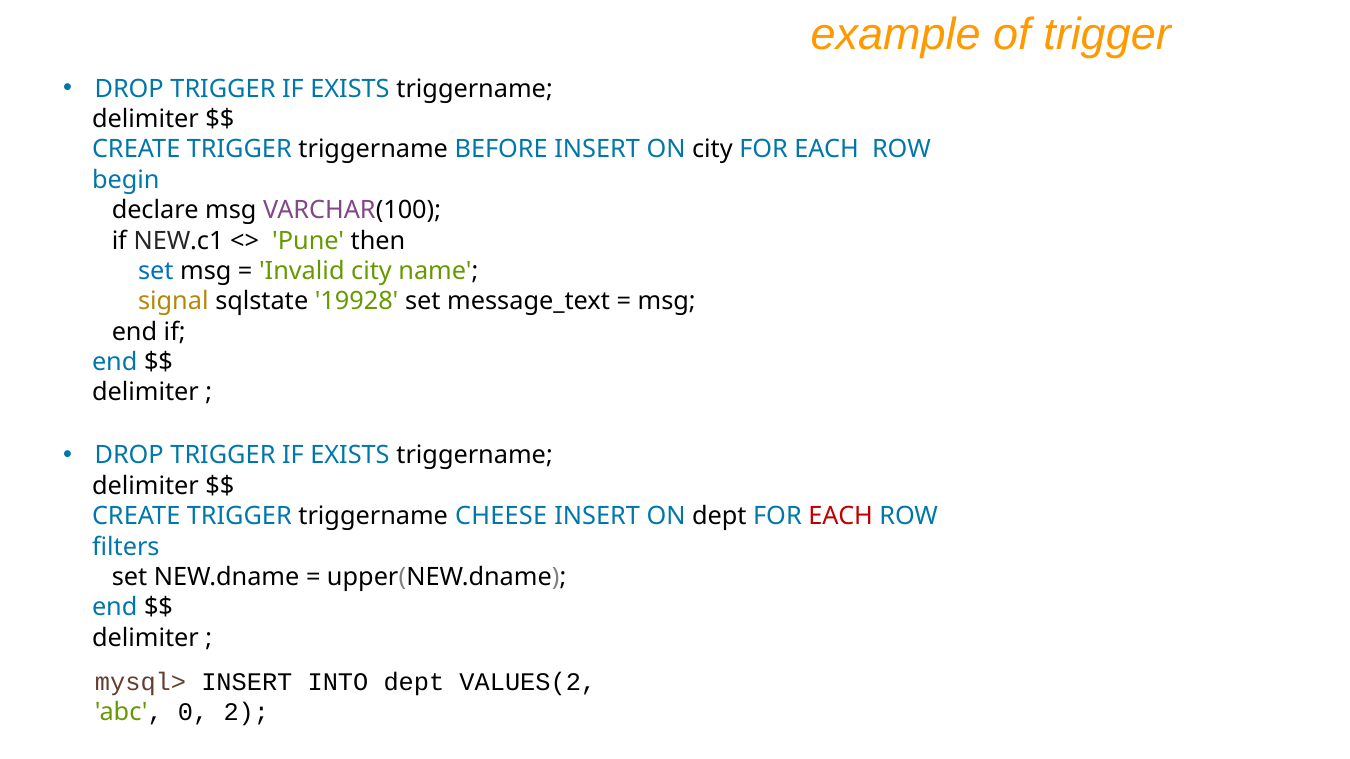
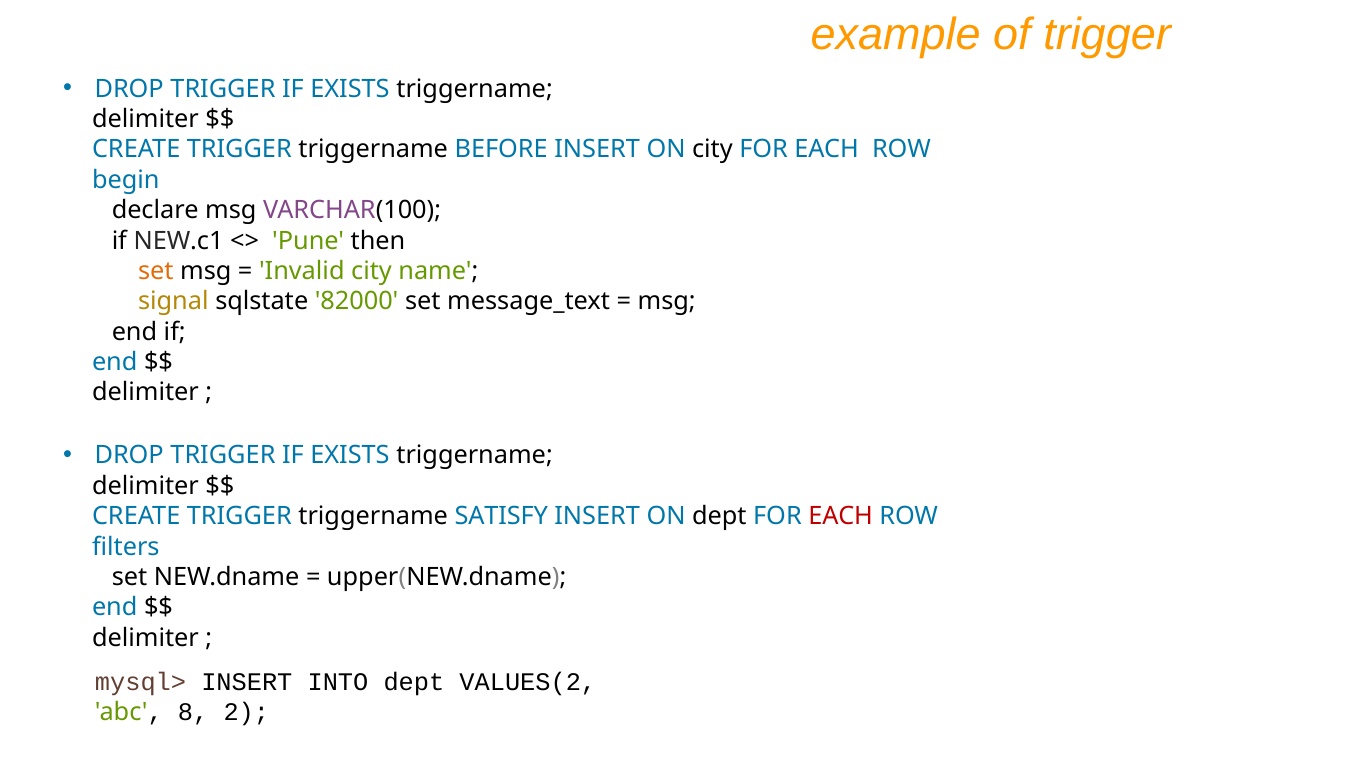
set at (156, 271) colour: blue -> orange
19928: 19928 -> 82000
CHEESE: CHEESE -> SATISFY
0: 0 -> 8
